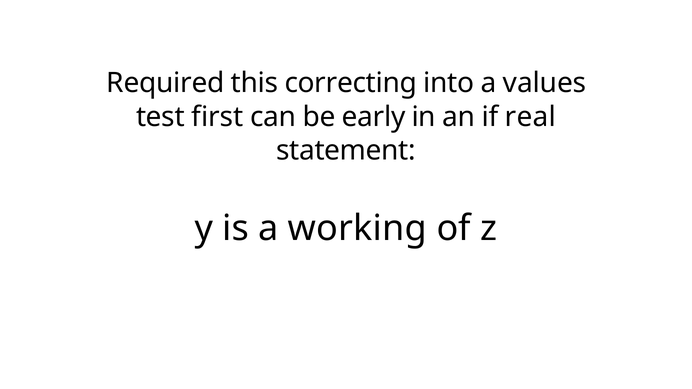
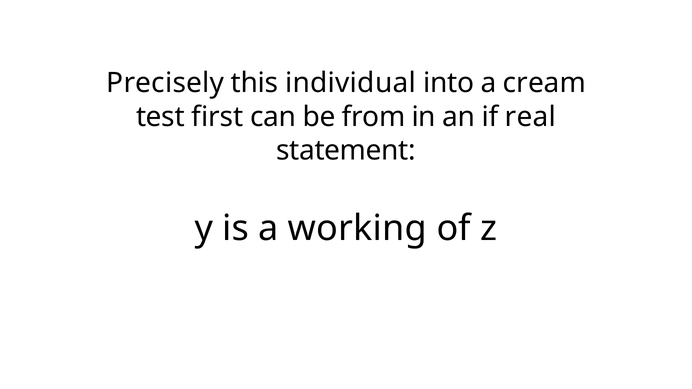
Required: Required -> Precisely
correcting: correcting -> individual
values: values -> cream
early: early -> from
